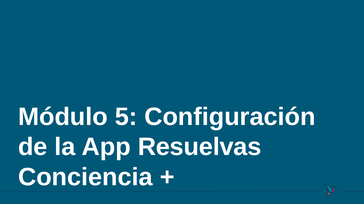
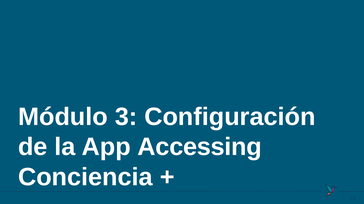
5: 5 -> 3
Resuelvas: Resuelvas -> Accessing
